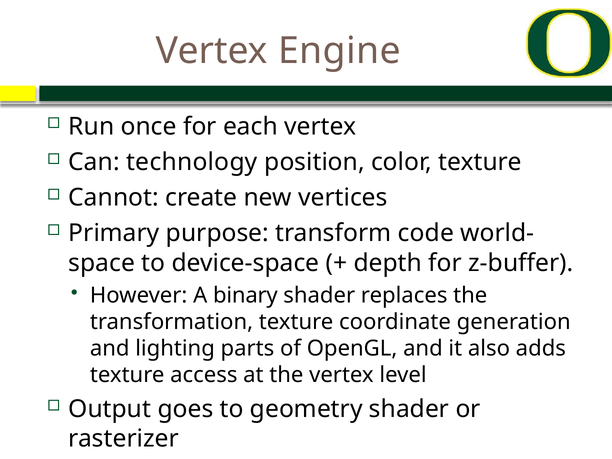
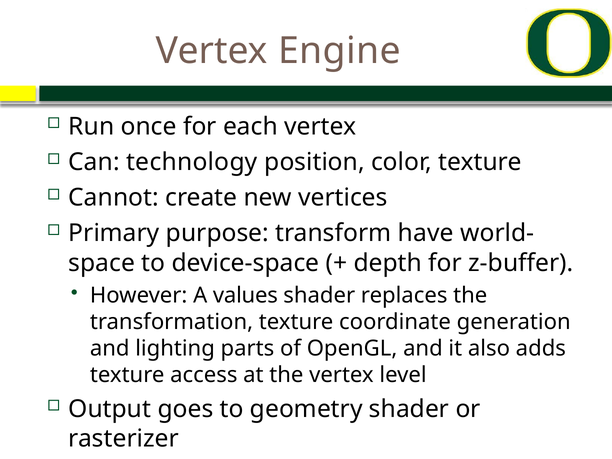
code: code -> have
binary: binary -> values
